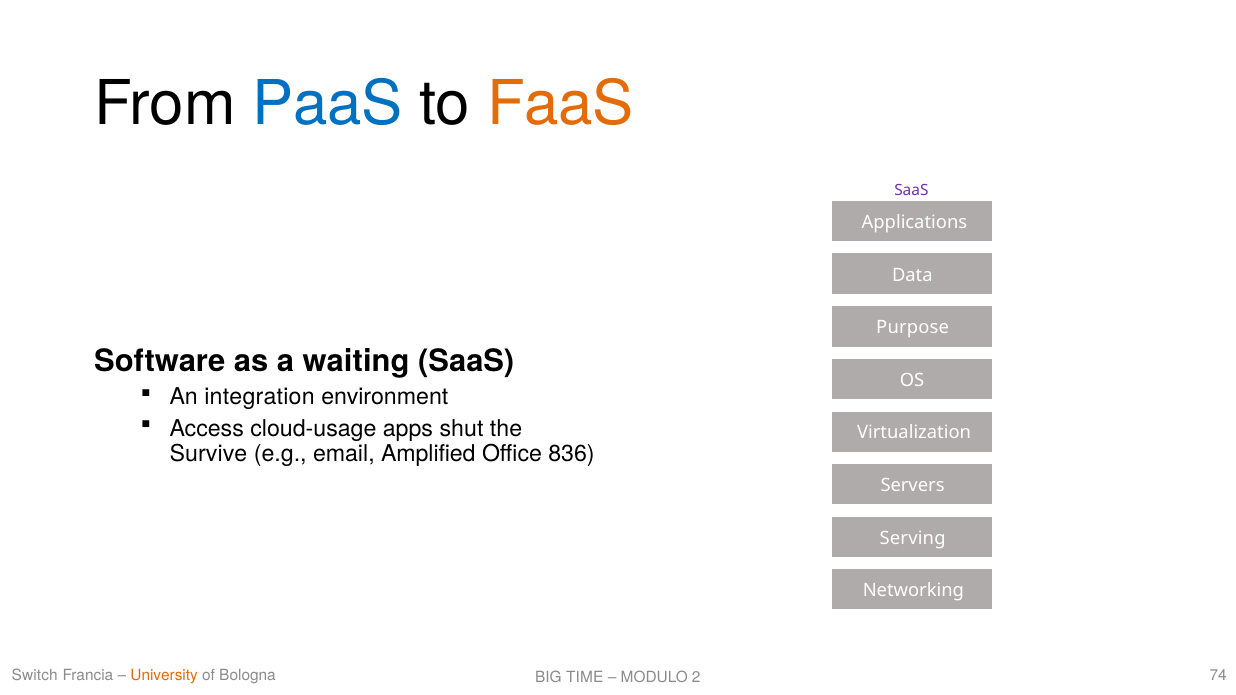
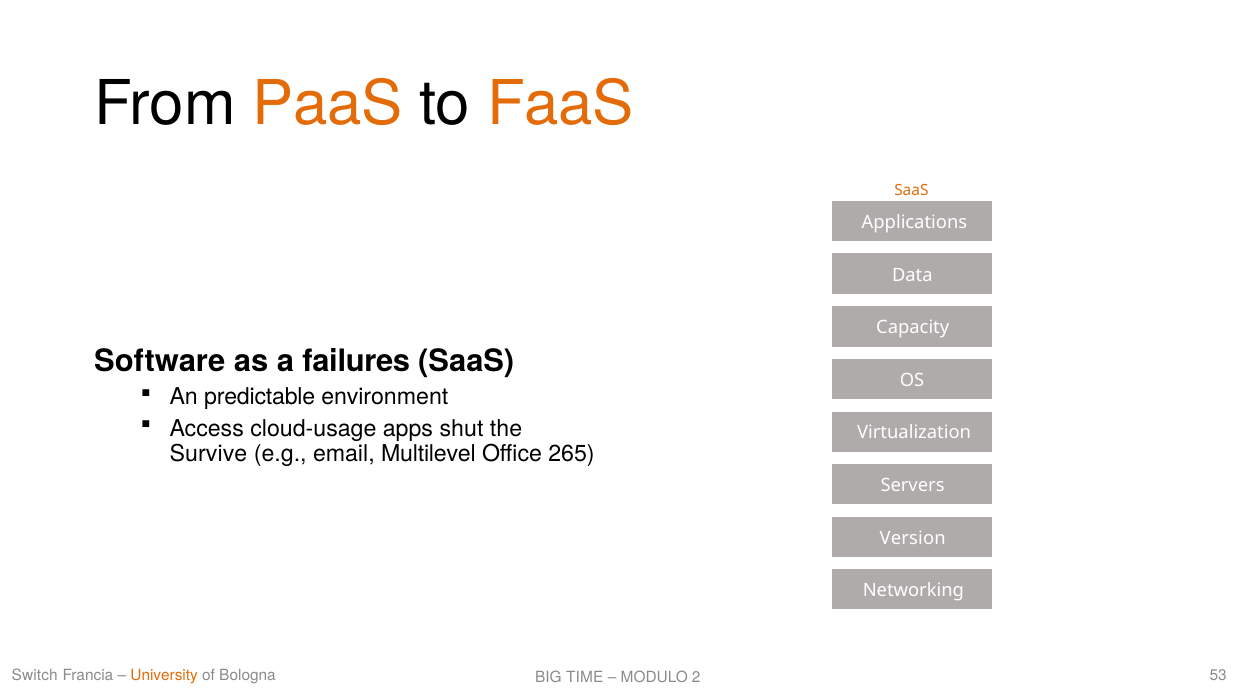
PaaS colour: blue -> orange
SaaS at (911, 190) colour: purple -> orange
Purpose: Purpose -> Capacity
waiting: waiting -> failures
integration: integration -> predictable
Amplified: Amplified -> Multilevel
836: 836 -> 265
Serving: Serving -> Version
74: 74 -> 53
